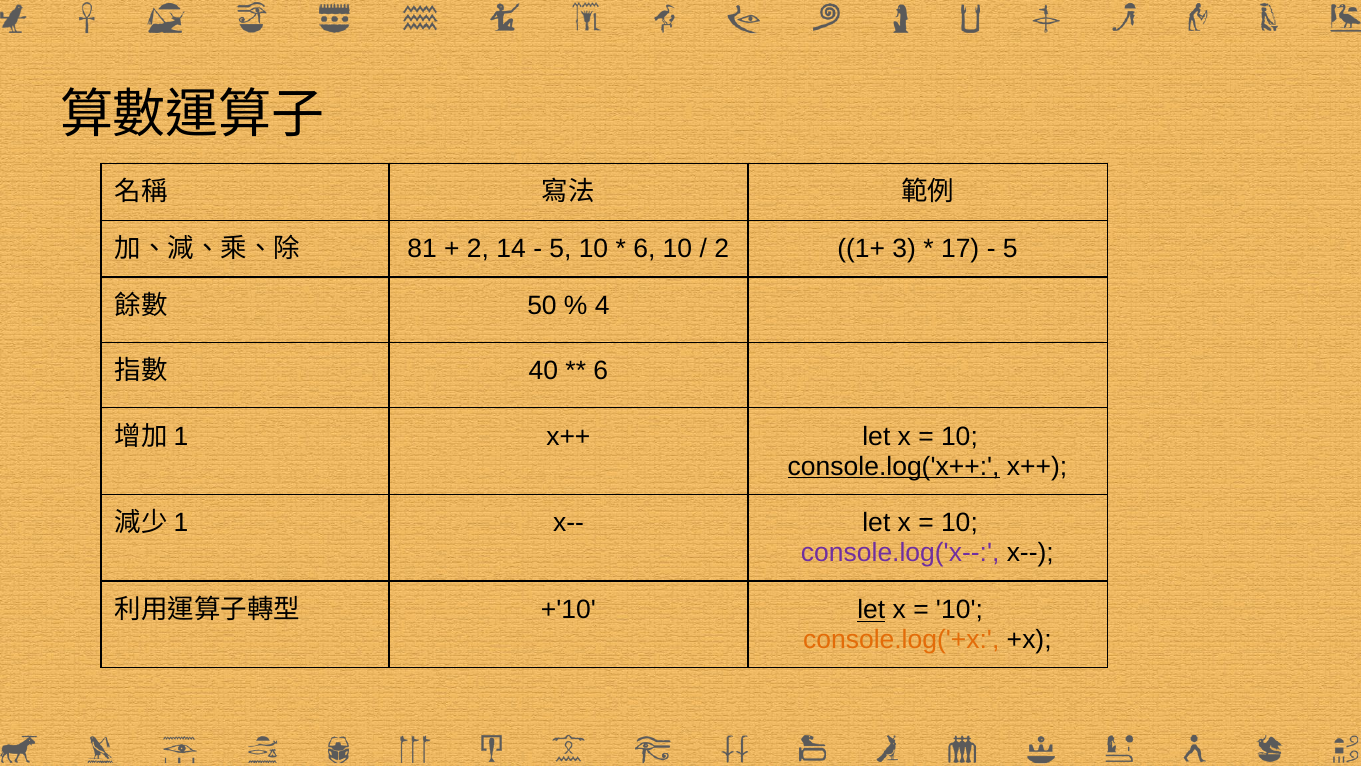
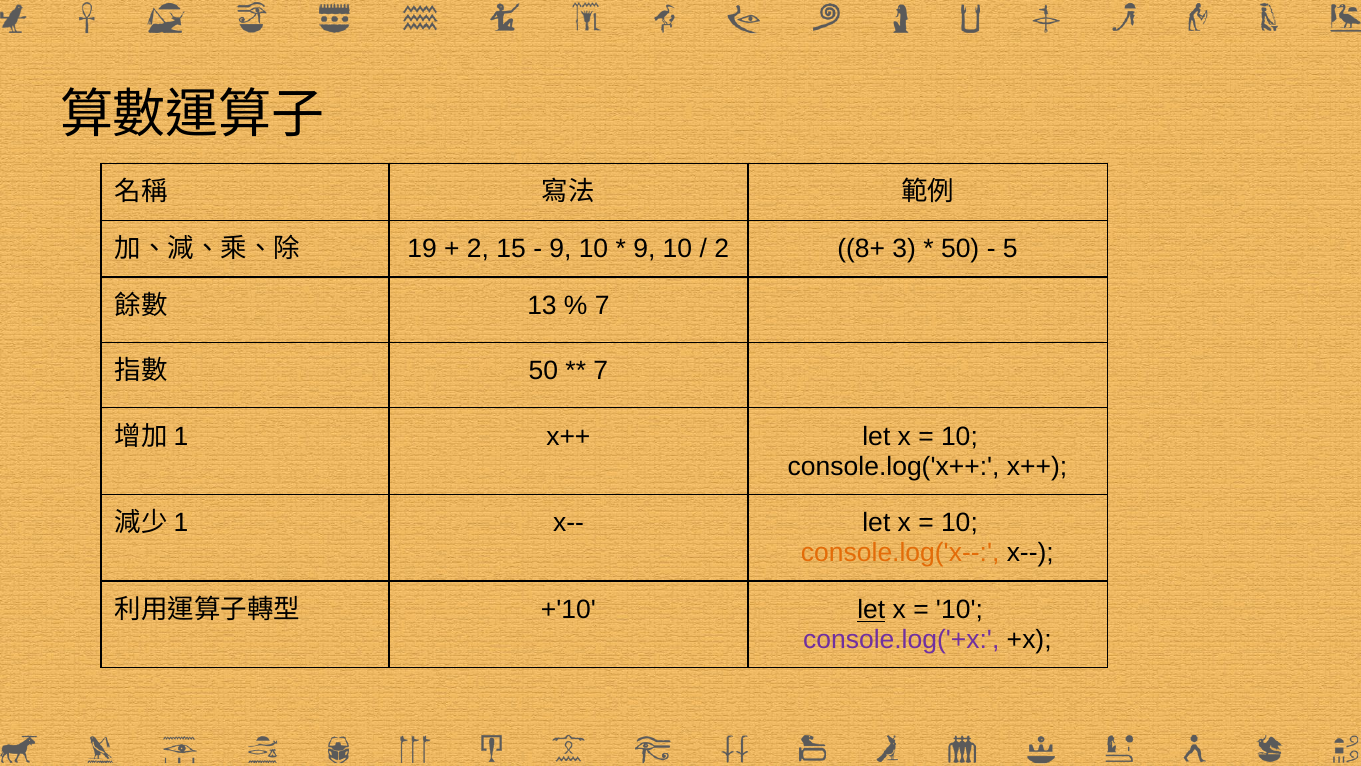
81: 81 -> 19
14: 14 -> 15
5 at (560, 249): 5 -> 9
6 at (644, 249): 6 -> 9
1+: 1+ -> 8+
17 at (960, 249): 17 -> 50
50: 50 -> 13
4 at (602, 306): 4 -> 7
40 at (543, 371): 40 -> 50
6 at (601, 371): 6 -> 7
console.log('x++ underline: present -> none
console.log('x-- colour: purple -> orange
console.log('+x colour: orange -> purple
